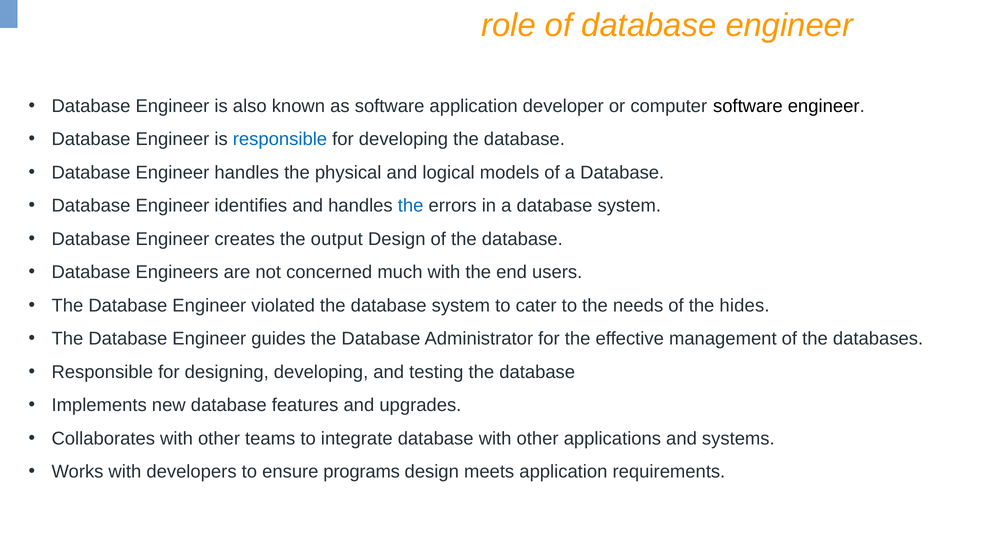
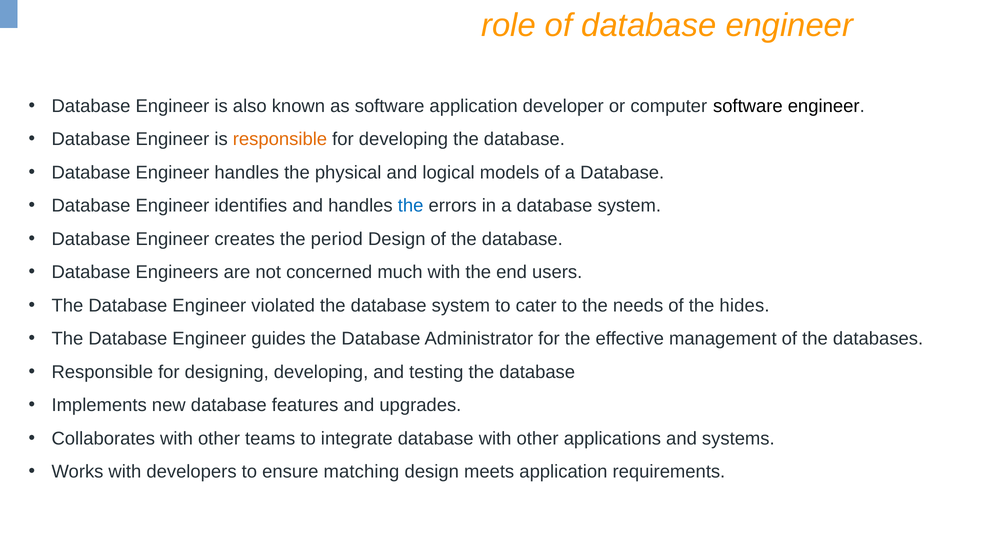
responsible at (280, 139) colour: blue -> orange
output: output -> period
programs: programs -> matching
